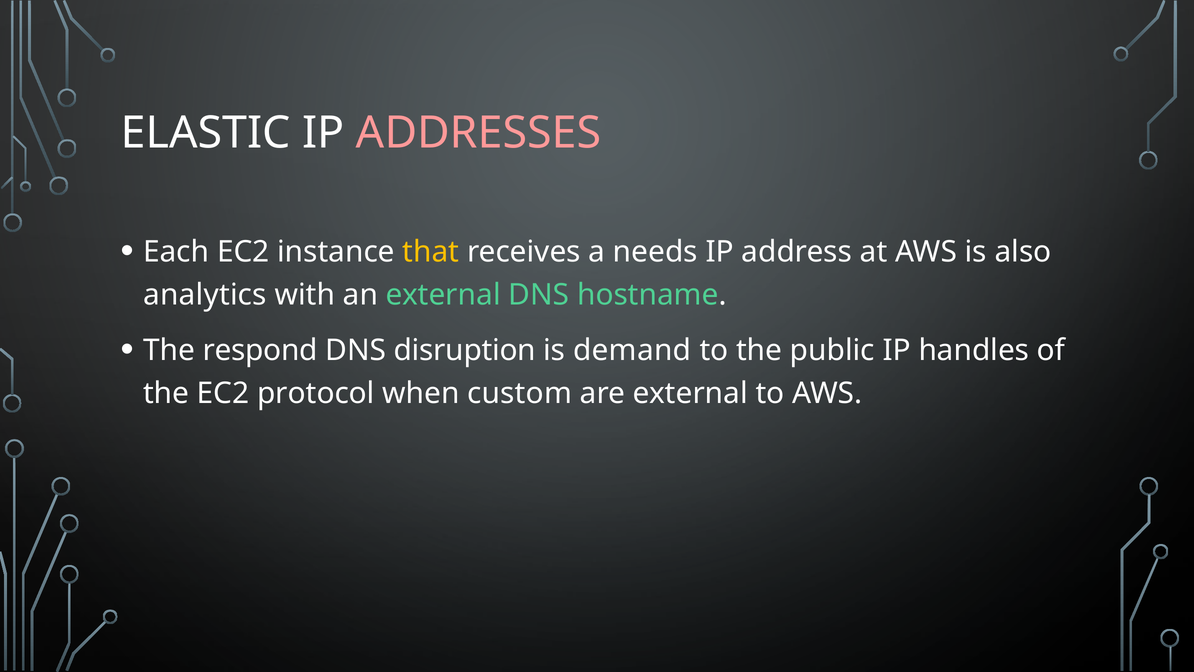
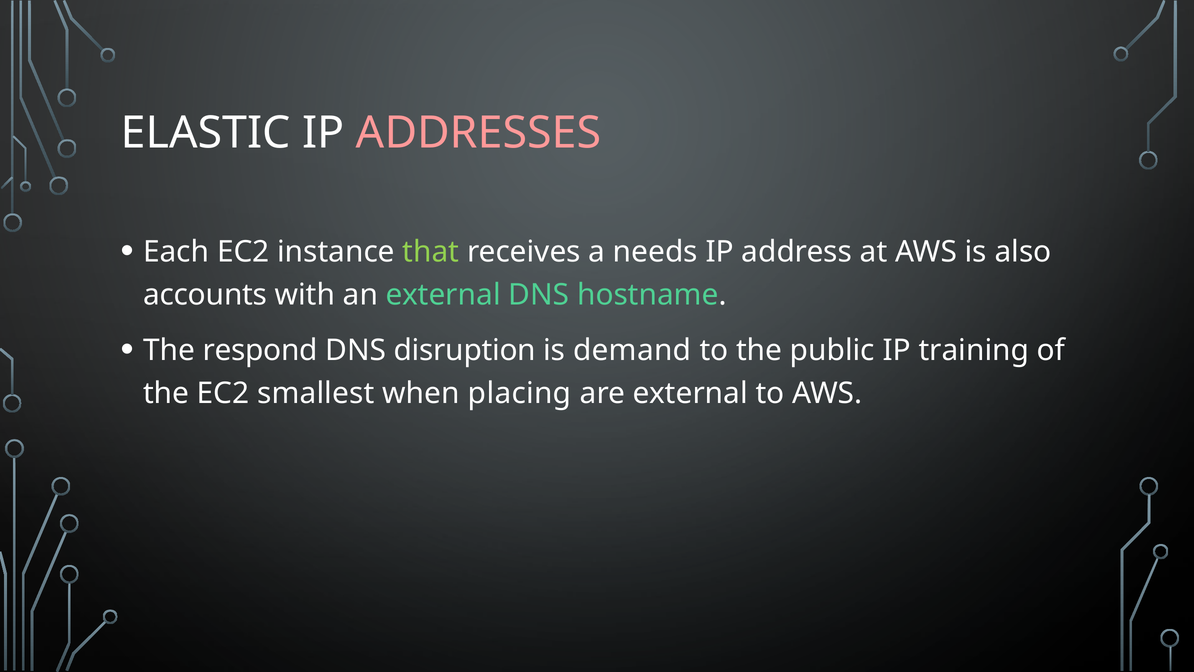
that colour: yellow -> light green
analytics: analytics -> accounts
handles: handles -> training
protocol: protocol -> smallest
custom: custom -> placing
